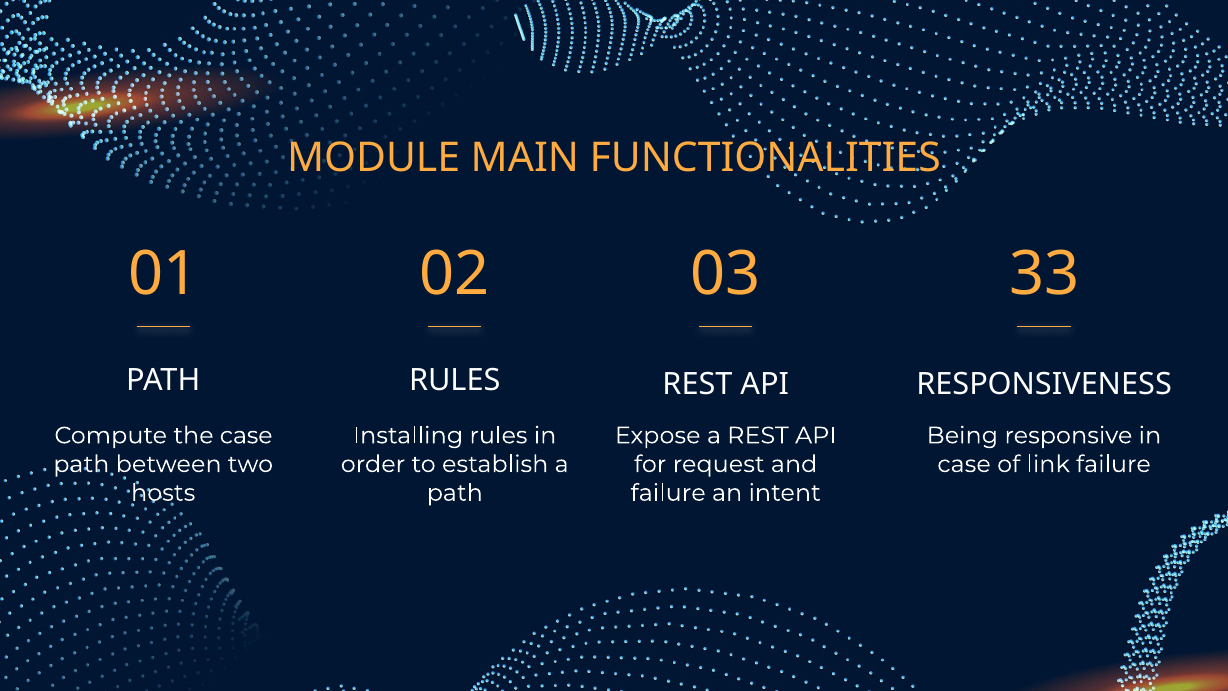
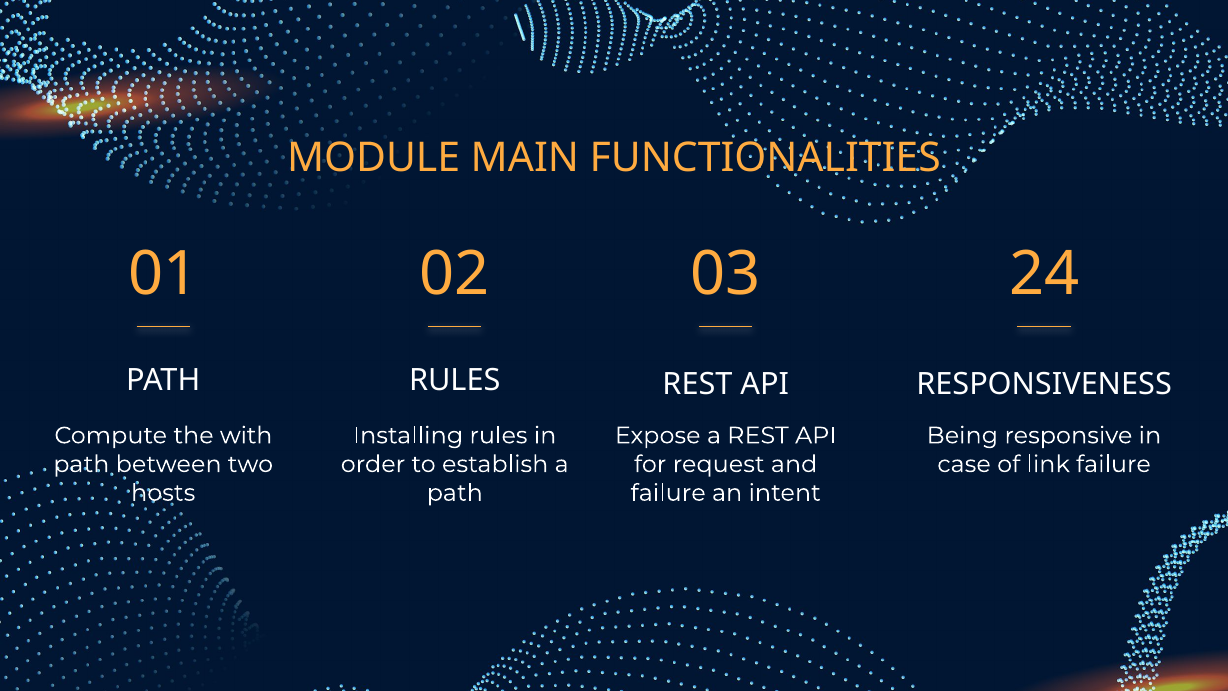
33: 33 -> 24
the case: case -> with
